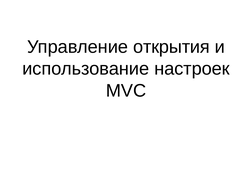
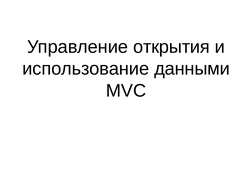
настроек: настроек -> данными
